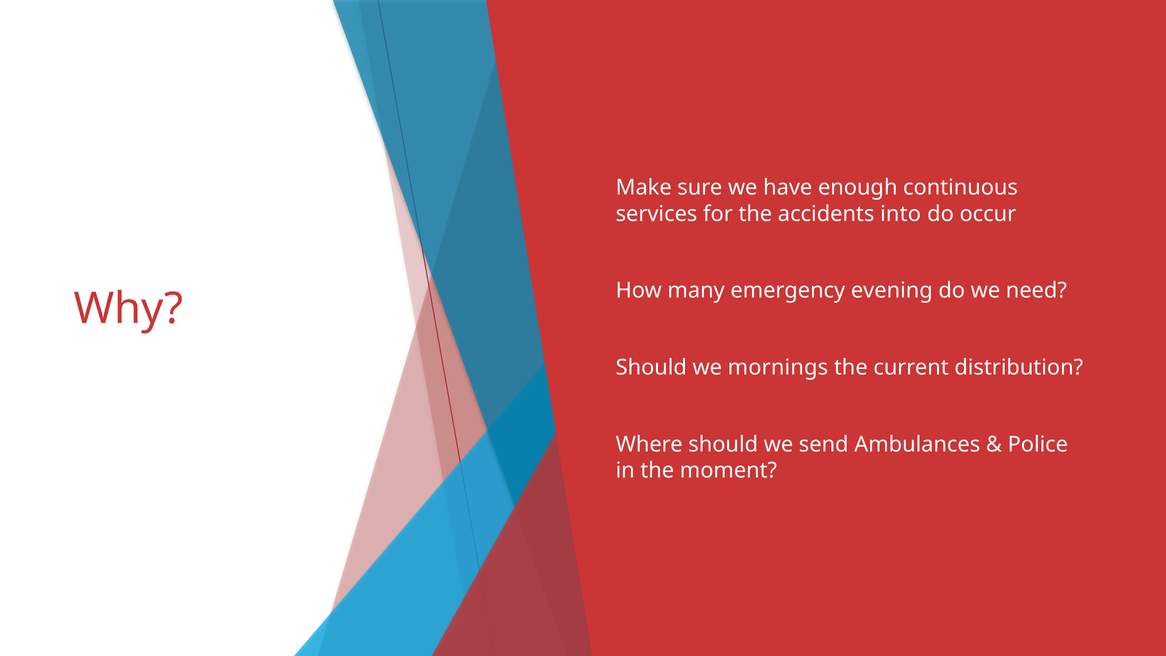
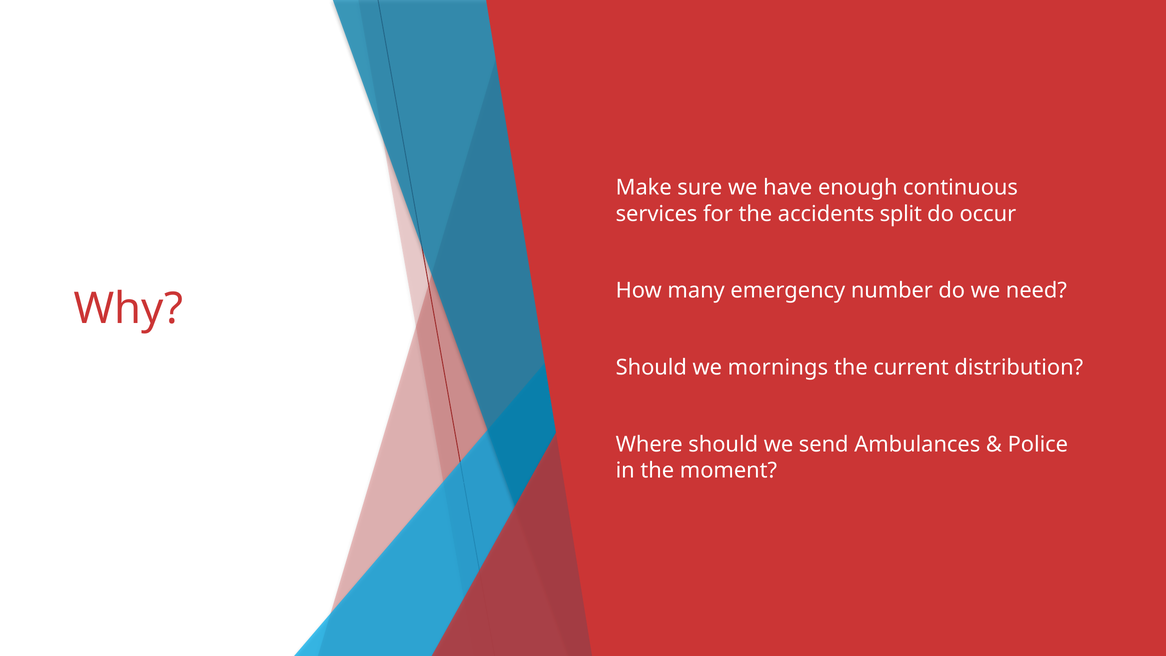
into: into -> split
evening: evening -> number
